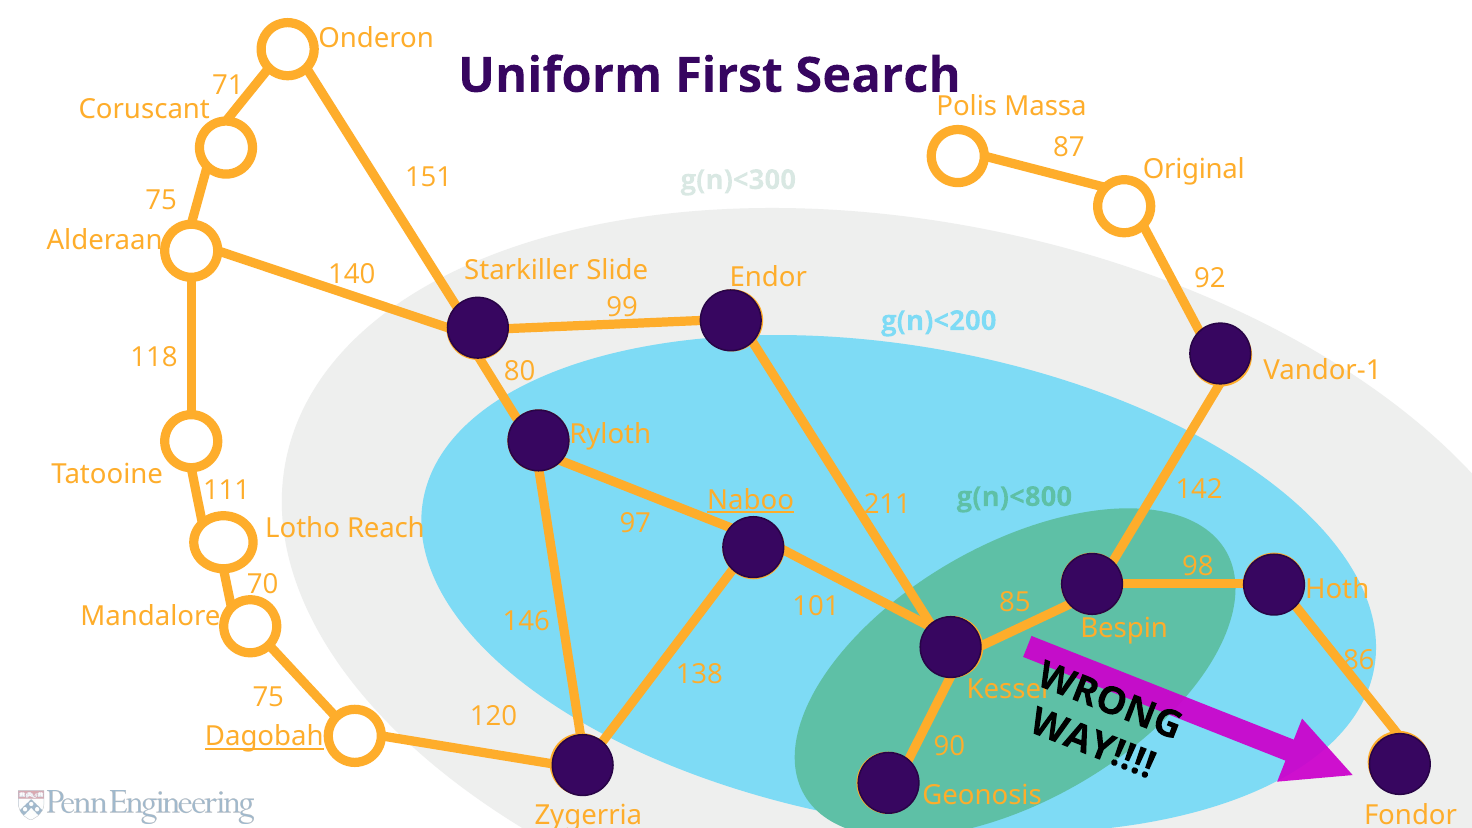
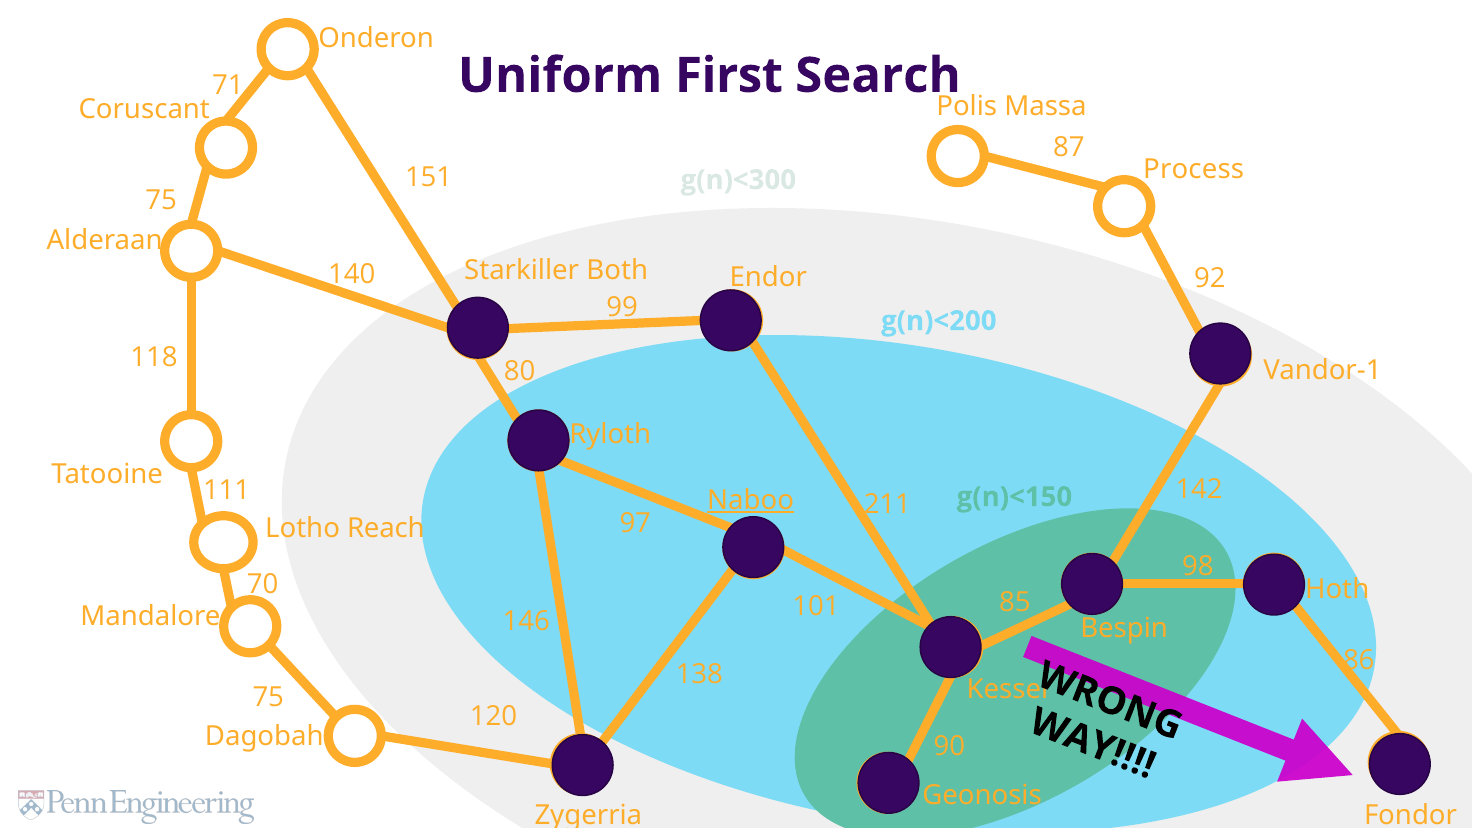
Original: Original -> Process
Slide: Slide -> Both
g(n)<800: g(n)<800 -> g(n)<150
Dagobah underline: present -> none
